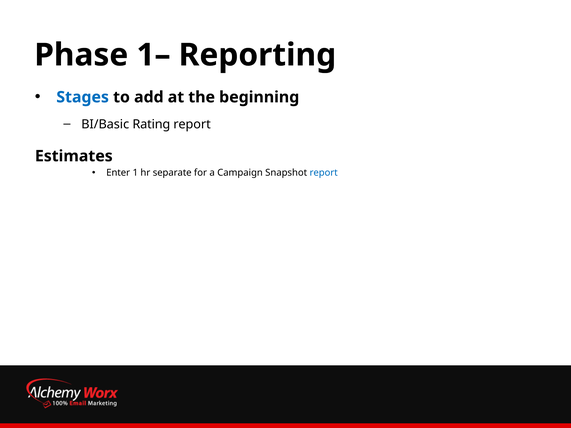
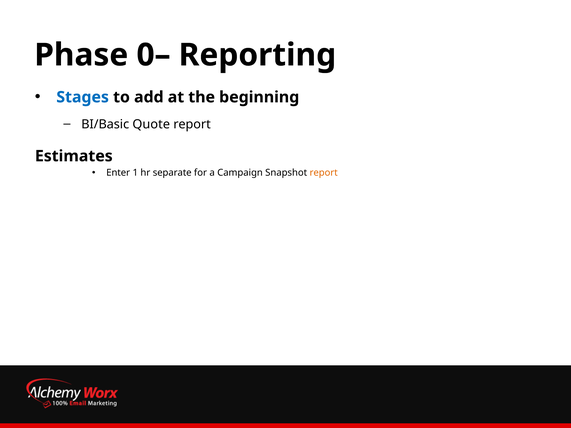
1–: 1– -> 0–
Rating: Rating -> Quote
report at (324, 173) colour: blue -> orange
